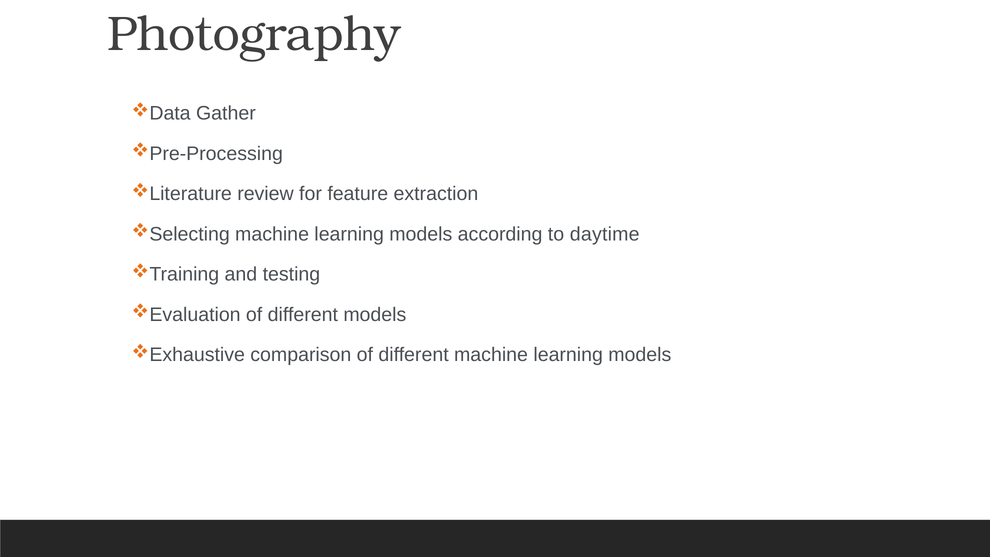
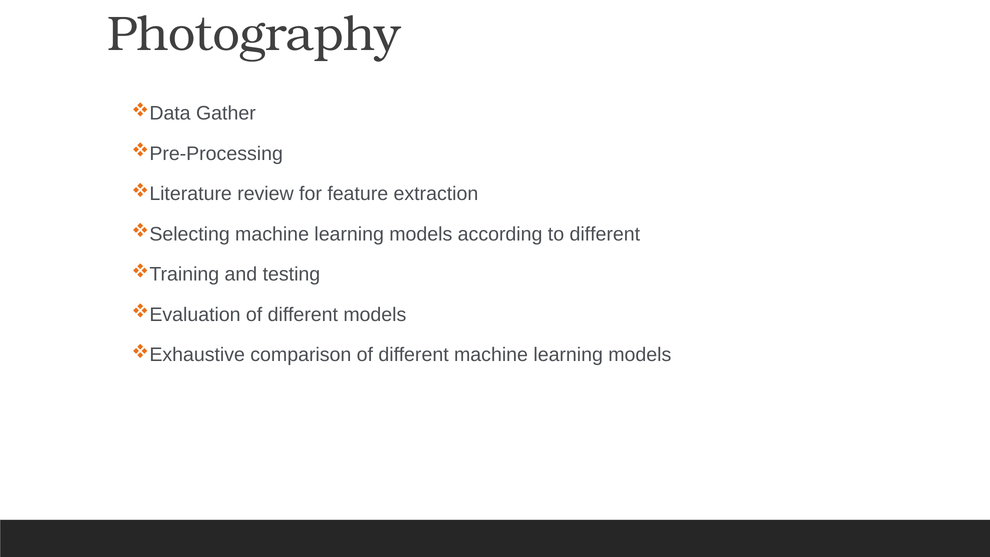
to daytime: daytime -> different
